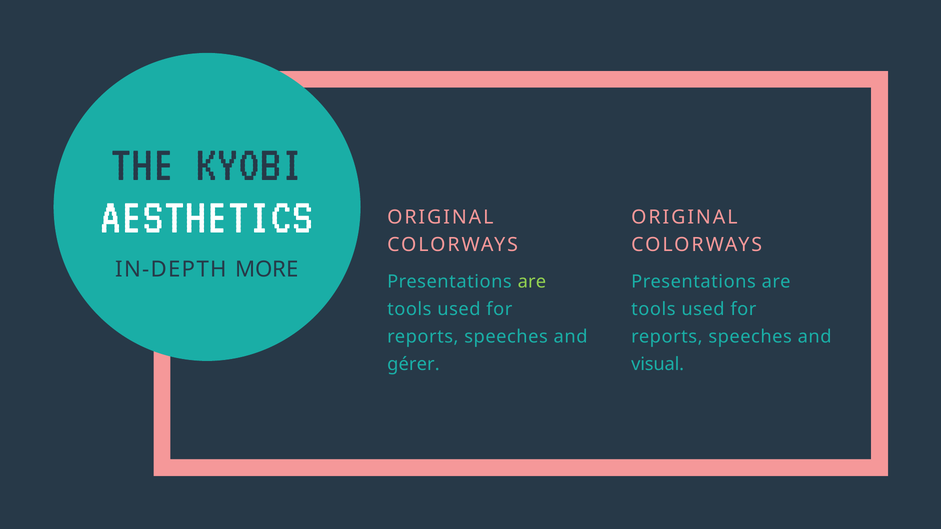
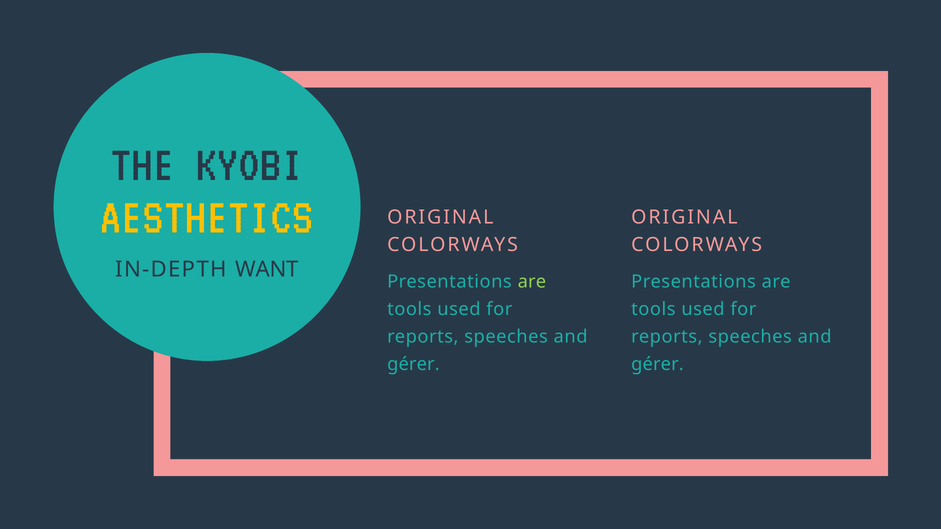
AESTHETICS colour: white -> yellow
MORE: MORE -> WANT
visual at (658, 364): visual -> gérer
